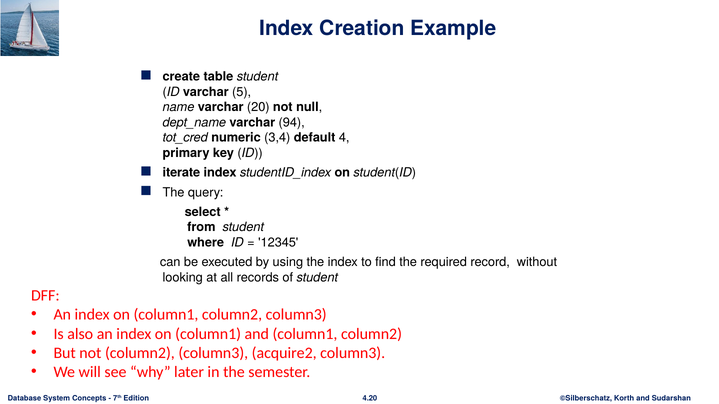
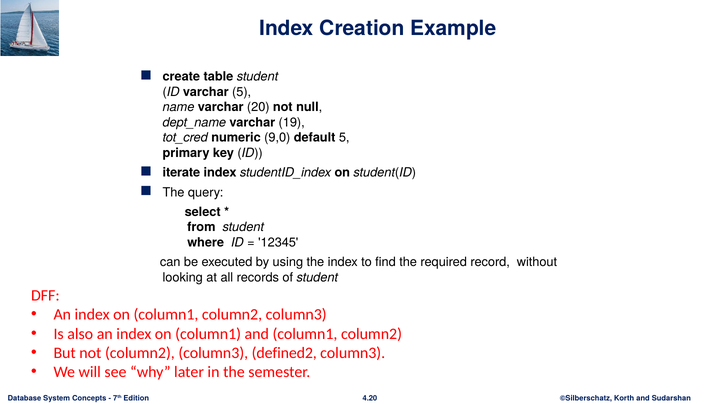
94: 94 -> 19
3,4: 3,4 -> 9,0
default 4: 4 -> 5
acquire2: acquire2 -> defined2
